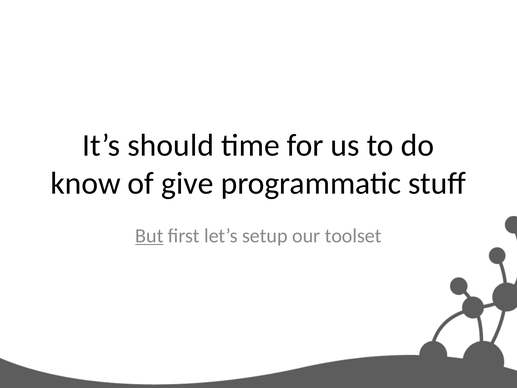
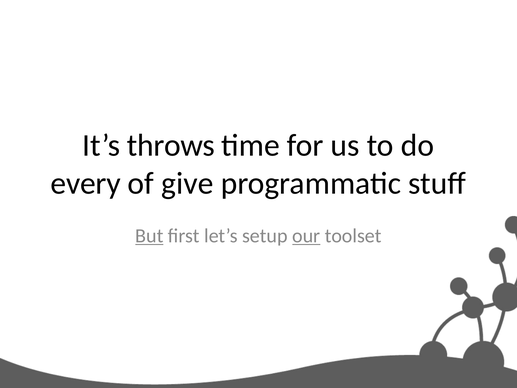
should: should -> throws
know: know -> every
our underline: none -> present
